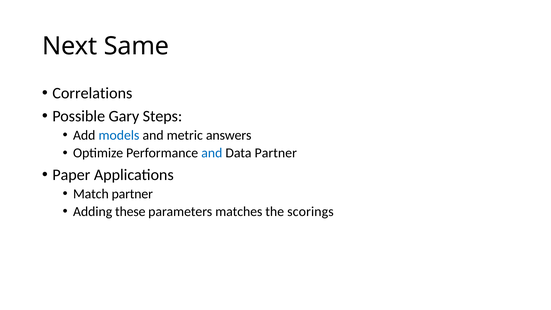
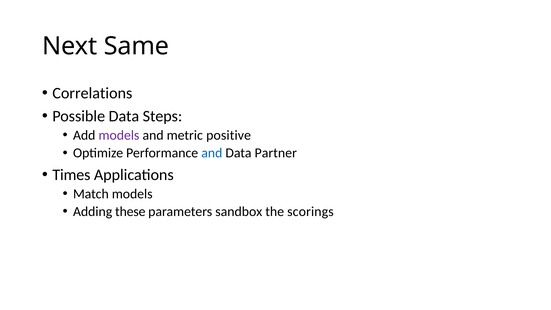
Possible Gary: Gary -> Data
models at (119, 135) colour: blue -> purple
answers: answers -> positive
Paper: Paper -> Times
Match partner: partner -> models
matches: matches -> sandbox
